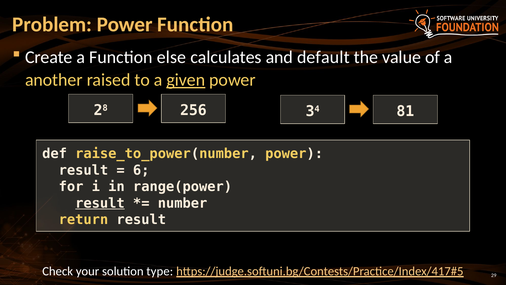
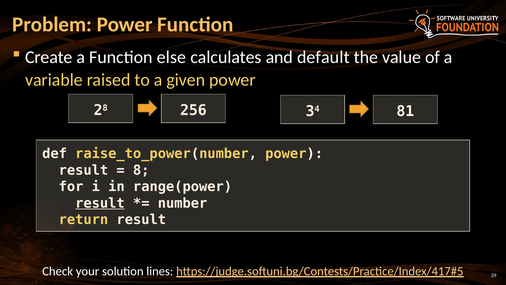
another: another -> variable
given underline: present -> none
6: 6 -> 8
type: type -> lines
